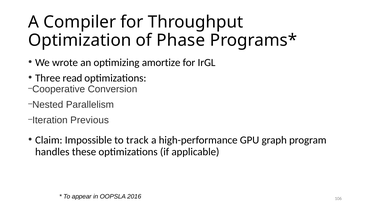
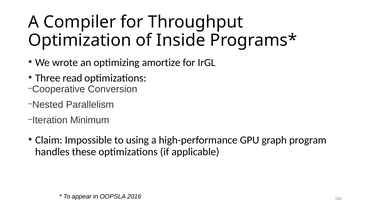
Phase: Phase -> Inside
Previous: Previous -> Minimum
track: track -> using
